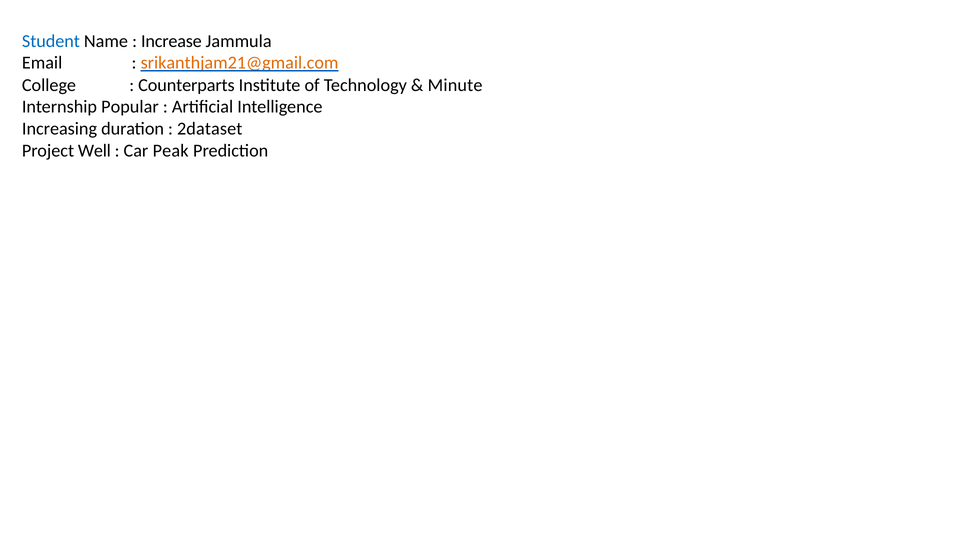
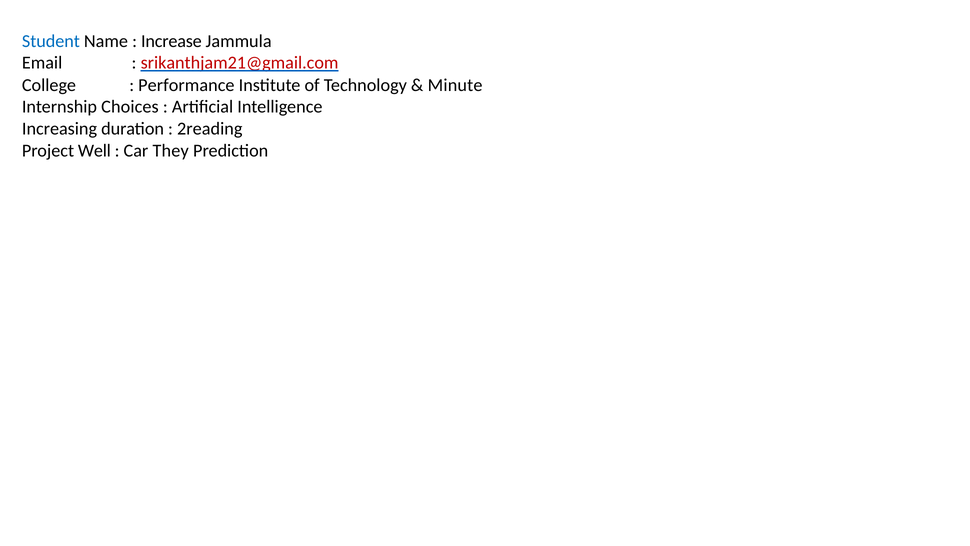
srikanthjam21@gmail.com colour: orange -> red
Counterparts: Counterparts -> Performance
Popular: Popular -> Choices
2dataset: 2dataset -> 2reading
Peak: Peak -> They
